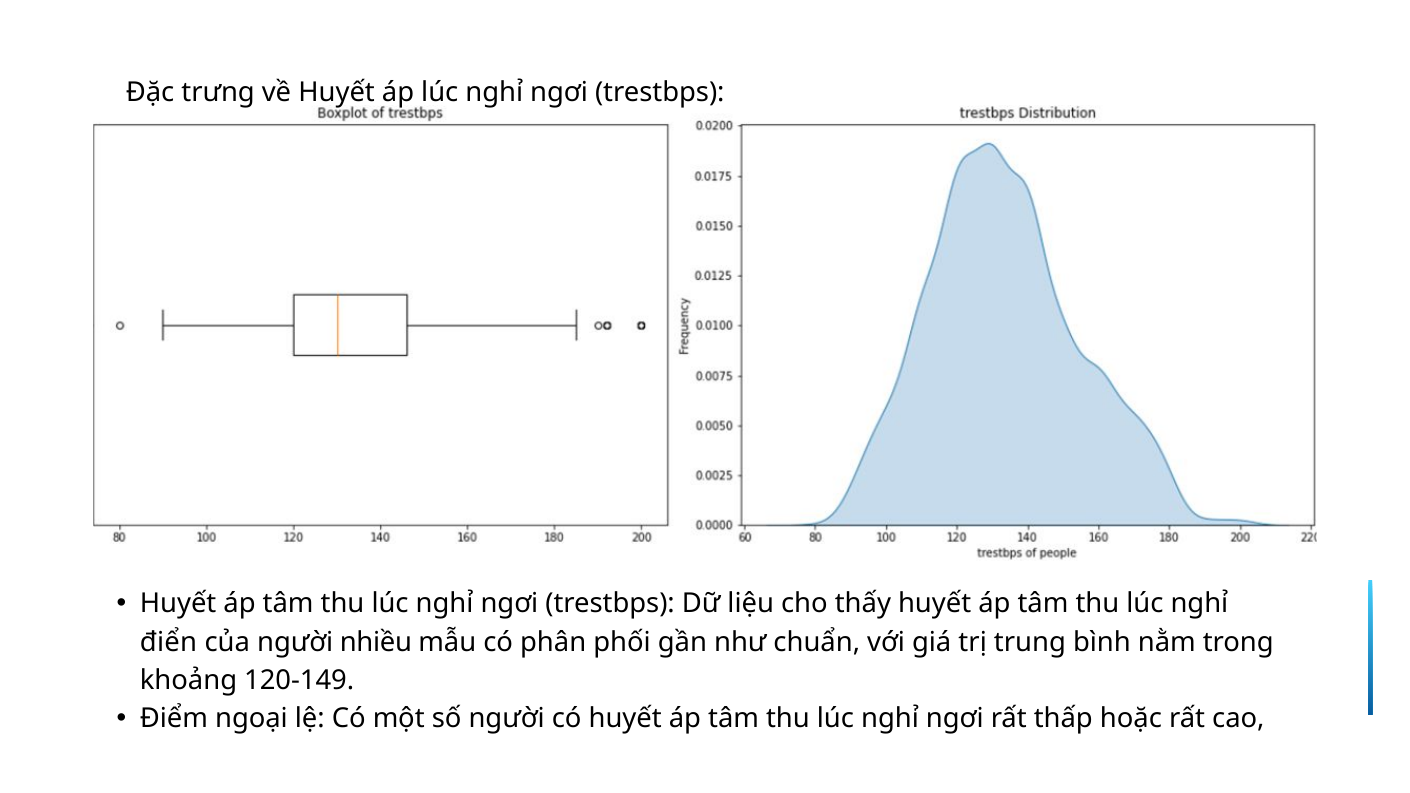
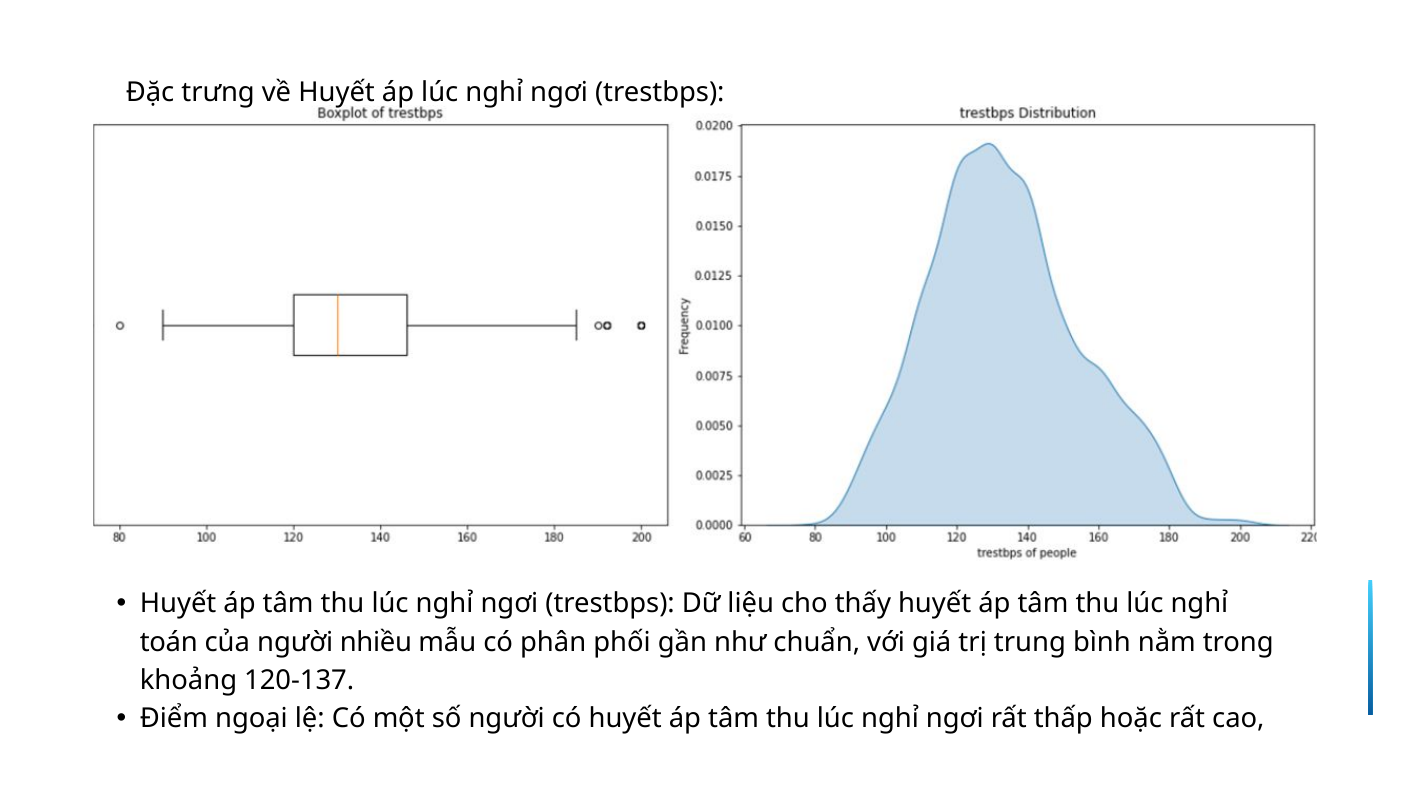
điển: điển -> toán
120-149: 120-149 -> 120-137
